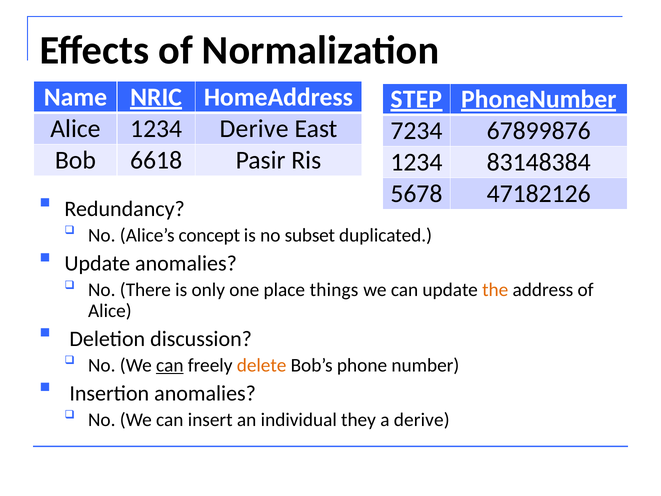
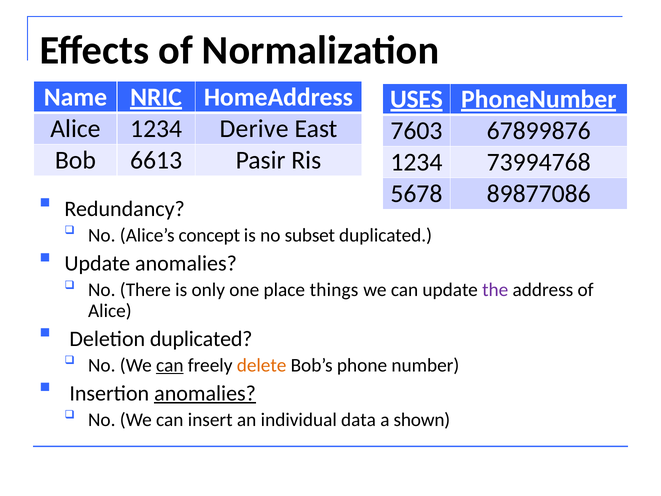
STEP: STEP -> USES
7234: 7234 -> 7603
6618: 6618 -> 6613
83148384: 83148384 -> 73994768
47182126: 47182126 -> 89877086
the colour: orange -> purple
Deletion discussion: discussion -> duplicated
anomalies at (205, 393) underline: none -> present
they: they -> data
a derive: derive -> shown
